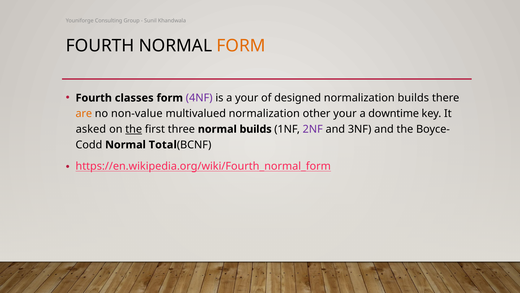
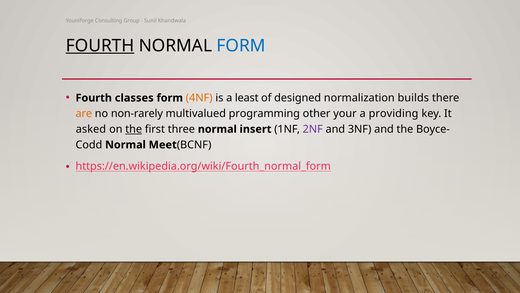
FOURTH at (100, 46) underline: none -> present
FORM at (241, 46) colour: orange -> blue
4NF colour: purple -> orange
a your: your -> least
non-value: non-value -> non-rarely
multivalued normalization: normalization -> programming
downtime: downtime -> providing
normal builds: builds -> insert
Total: Total -> Meet
